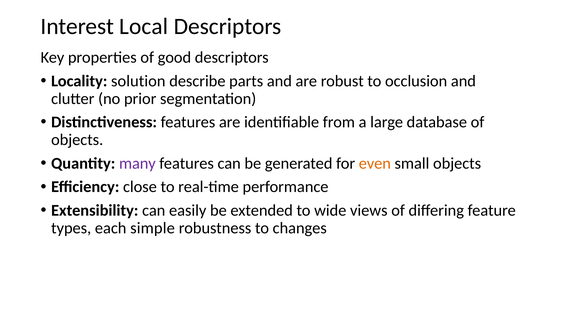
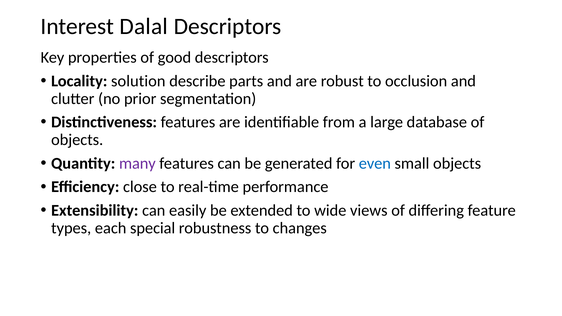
Local: Local -> Dalal
even colour: orange -> blue
simple: simple -> special
